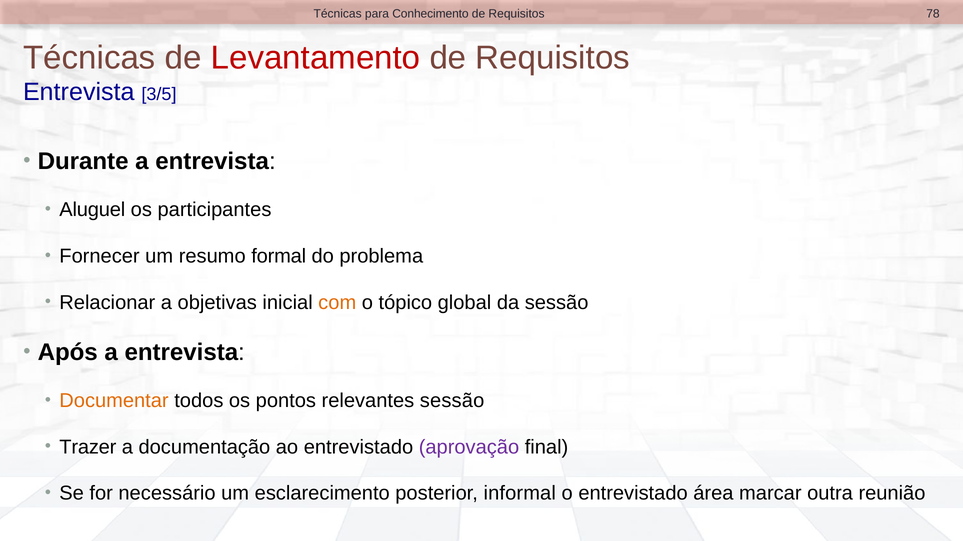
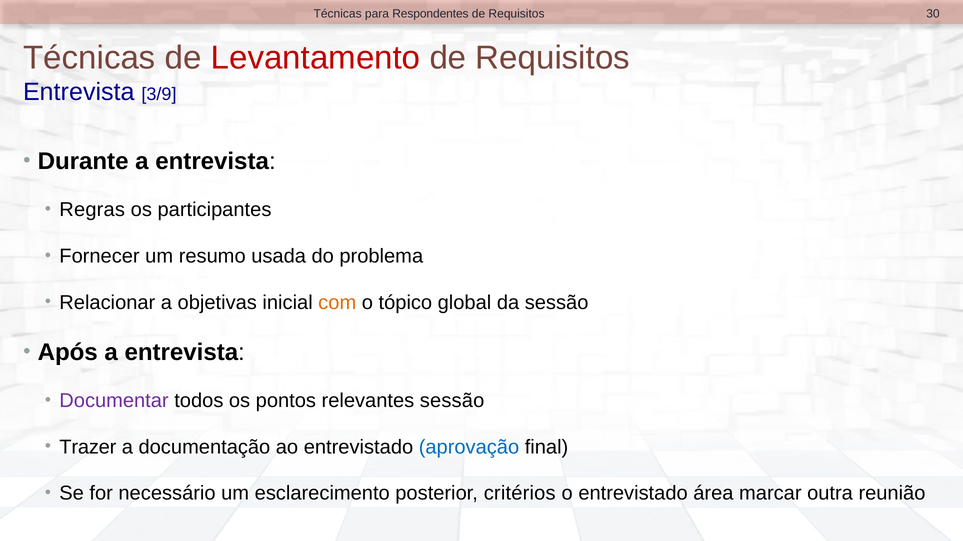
Conhecimento: Conhecimento -> Respondentes
78: 78 -> 30
3/5: 3/5 -> 3/9
Aluguel: Aluguel -> Regras
formal: formal -> usada
Documentar colour: orange -> purple
aprovação colour: purple -> blue
informal: informal -> critérios
